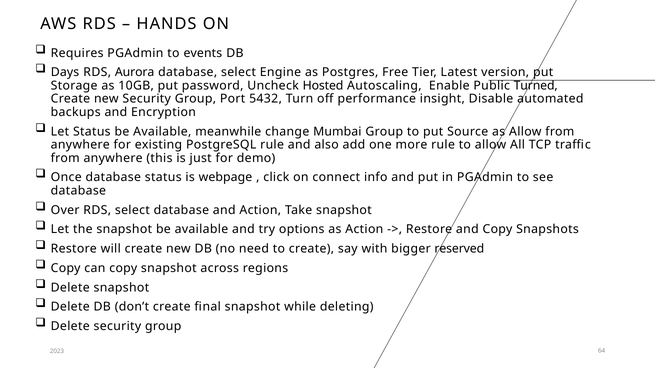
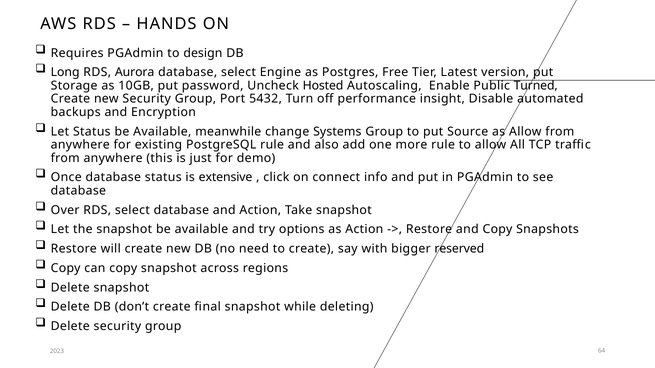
events: events -> design
Days: Days -> Long
Mumbai: Mumbai -> Systems
webpage: webpage -> extensive
